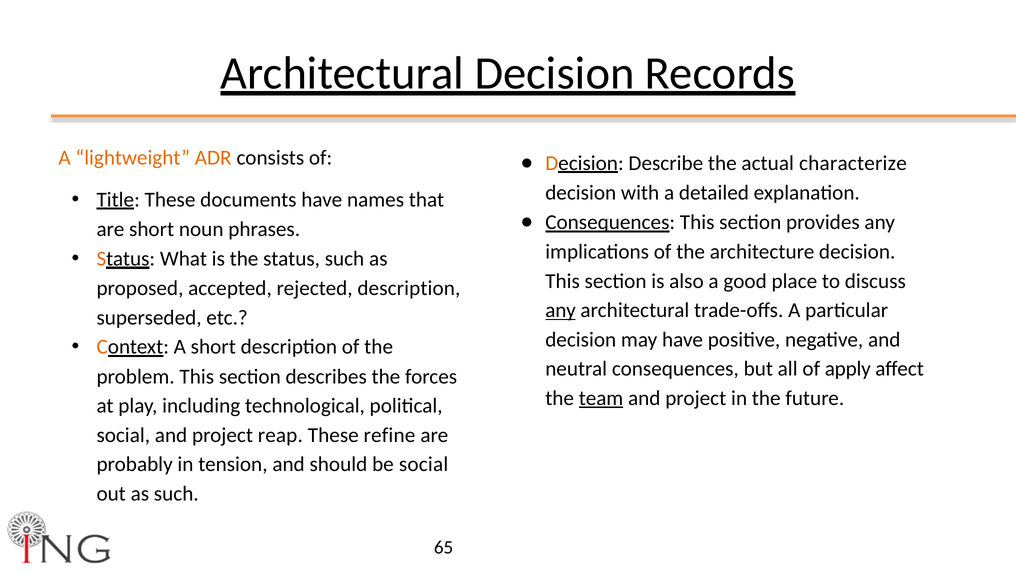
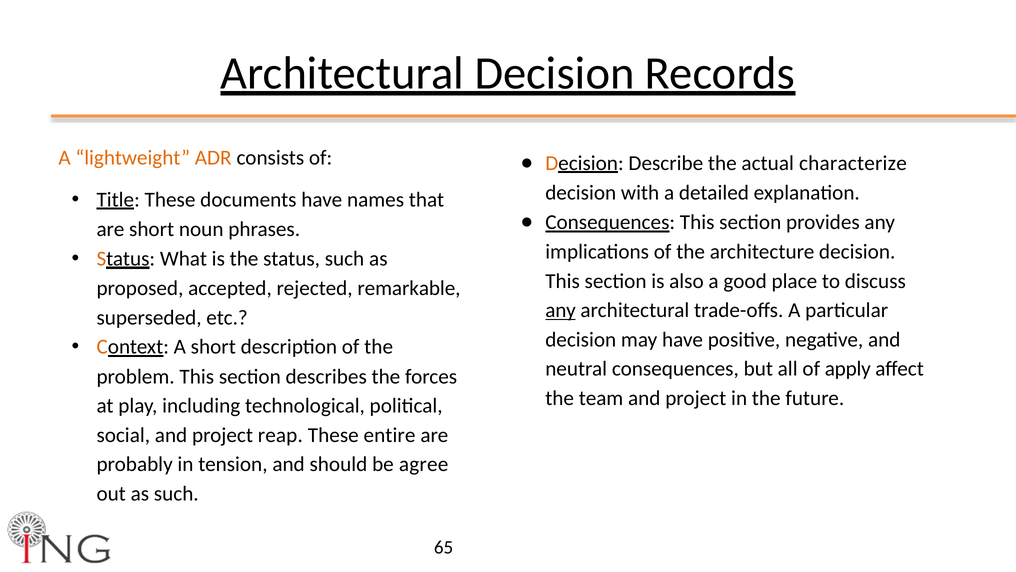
rejected description: description -> remarkable
team underline: present -> none
refine: refine -> entire
be social: social -> agree
